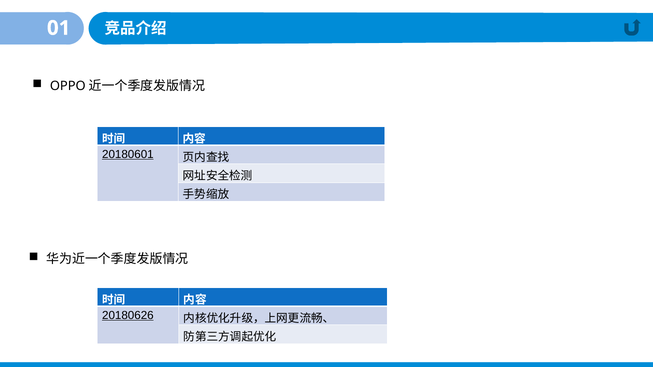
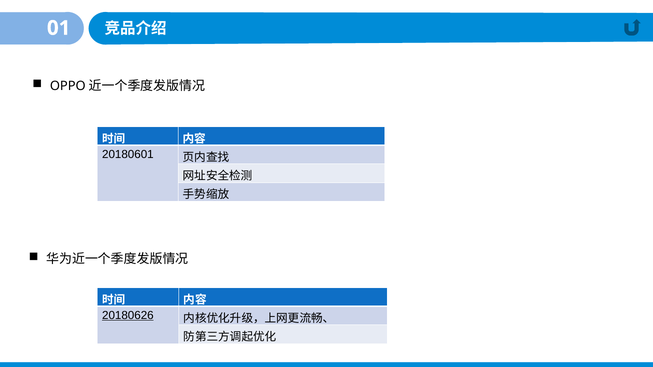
20180601 underline: present -> none
